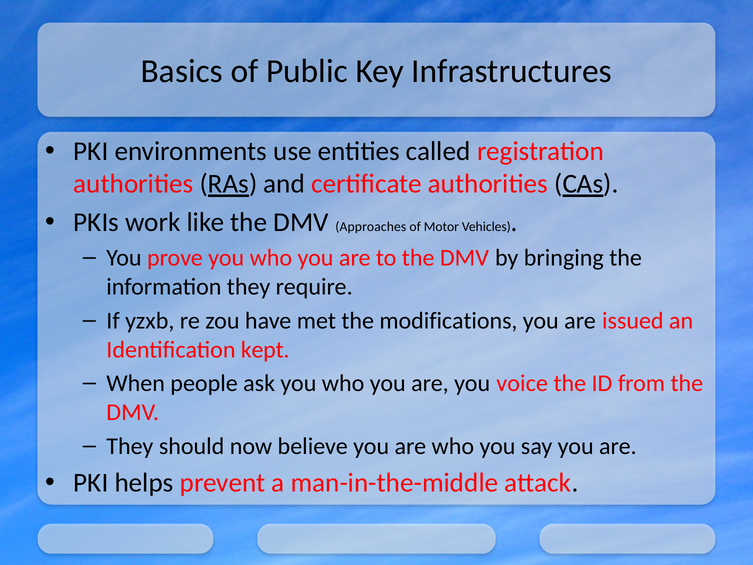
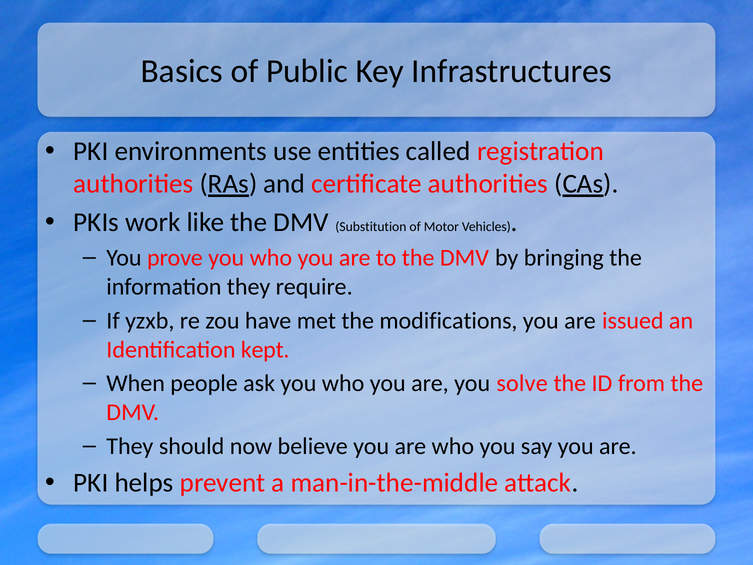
Approaches: Approaches -> Substitution
voice: voice -> solve
